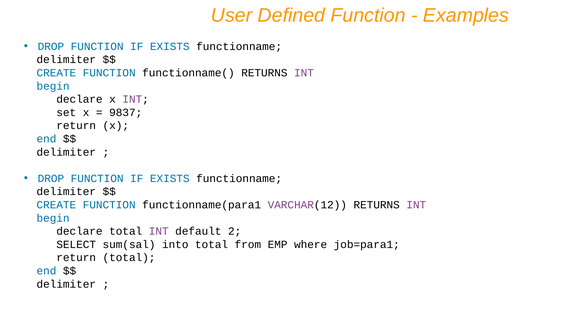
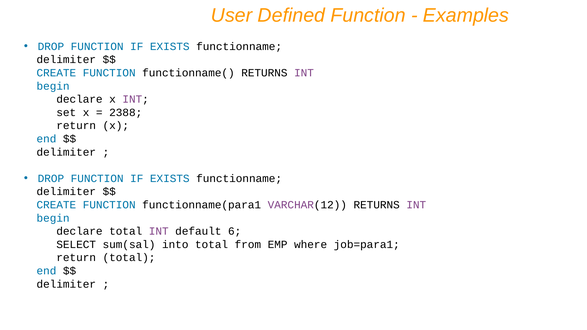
9837: 9837 -> 2388
2: 2 -> 6
